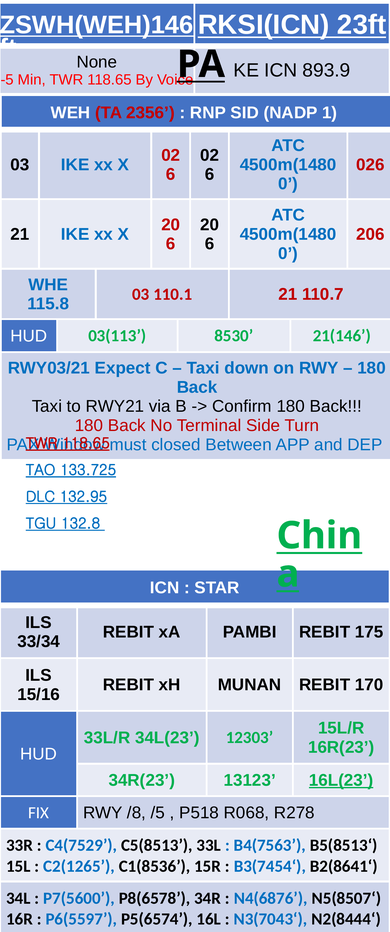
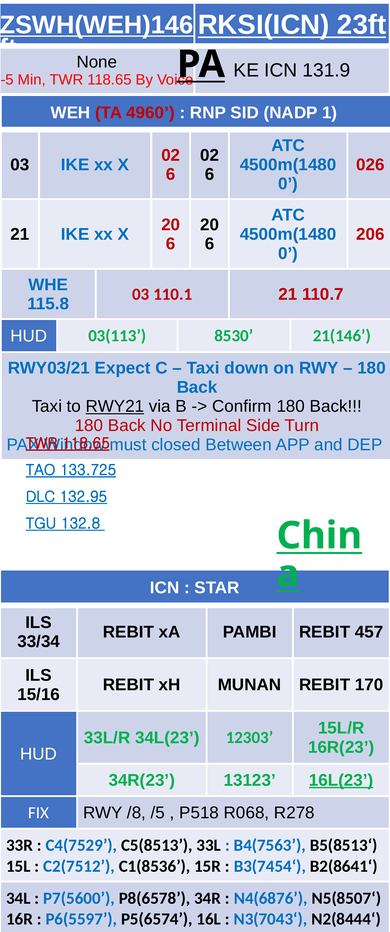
893.9: 893.9 -> 131.9
2356: 2356 -> 4960
RWY21 underline: none -> present
175: 175 -> 457
C2(1265: C2(1265 -> C2(7512
